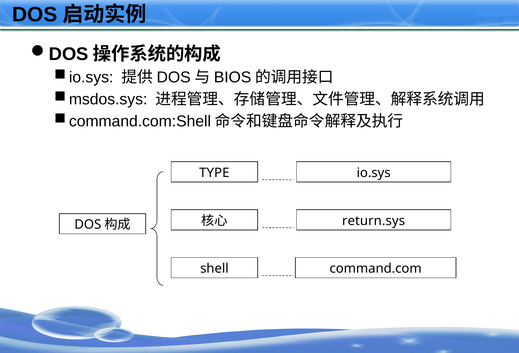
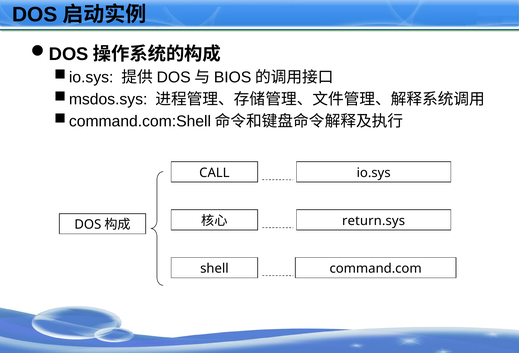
TYPE: TYPE -> CALL
